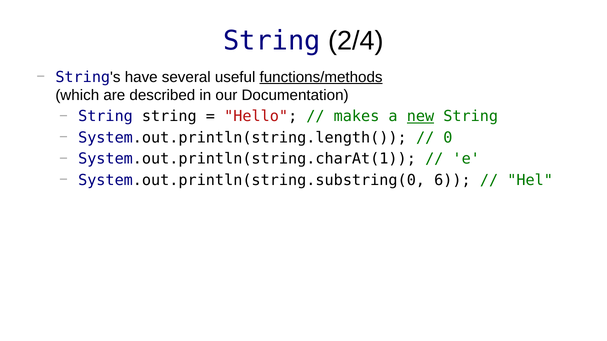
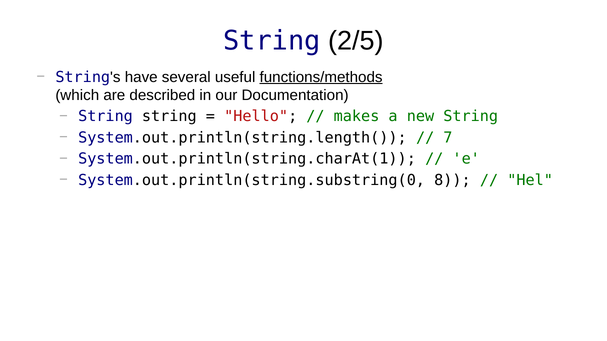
2/4: 2/4 -> 2/5
new underline: present -> none
0: 0 -> 7
6: 6 -> 8
